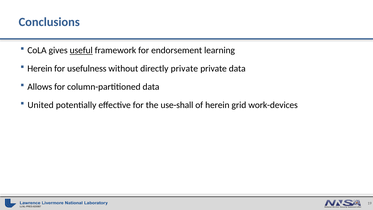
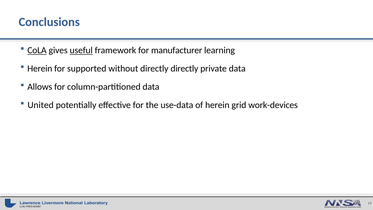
CoLA underline: none -> present
endorsement: endorsement -> manufacturer
usefulness: usefulness -> supported
directly private: private -> directly
use-shall: use-shall -> use-data
